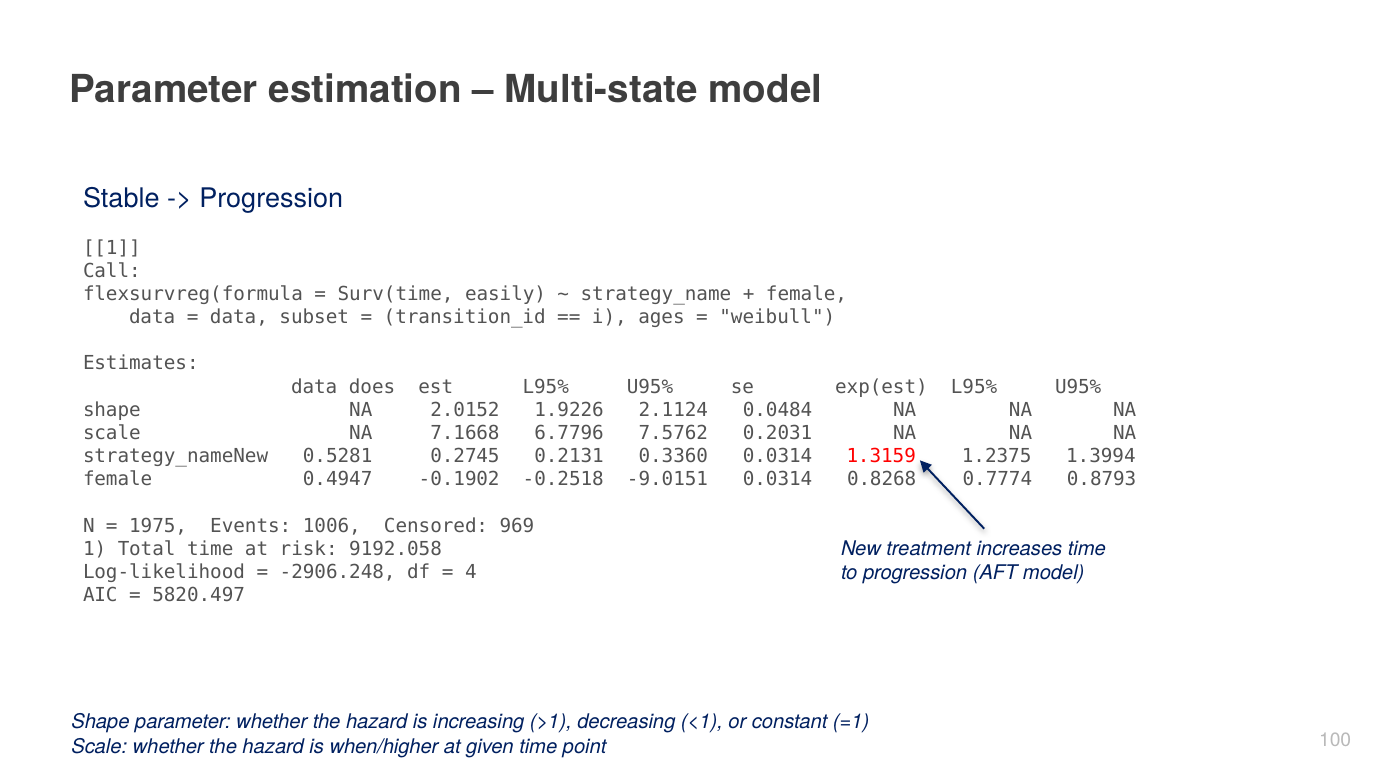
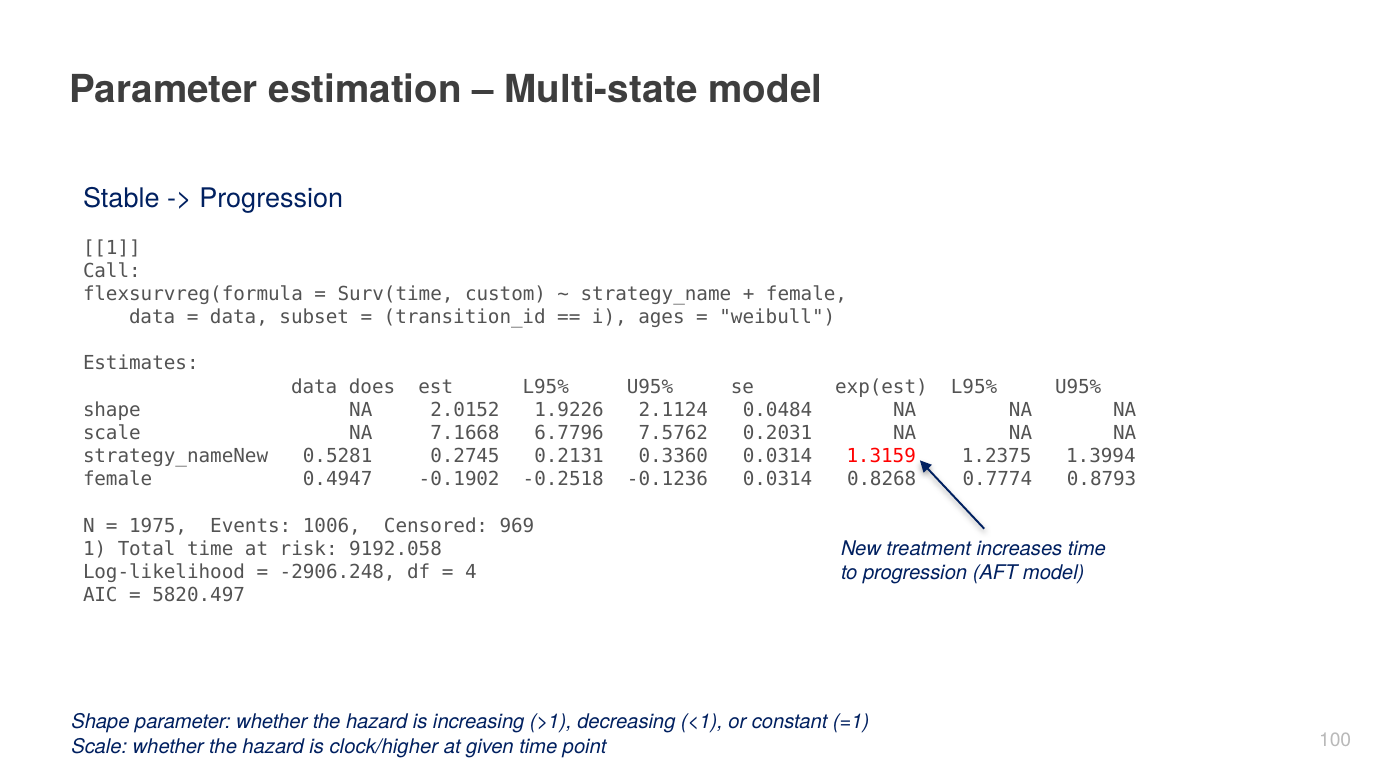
easily: easily -> custom
-9.0151: -9.0151 -> -0.1236
when/higher: when/higher -> clock/higher
